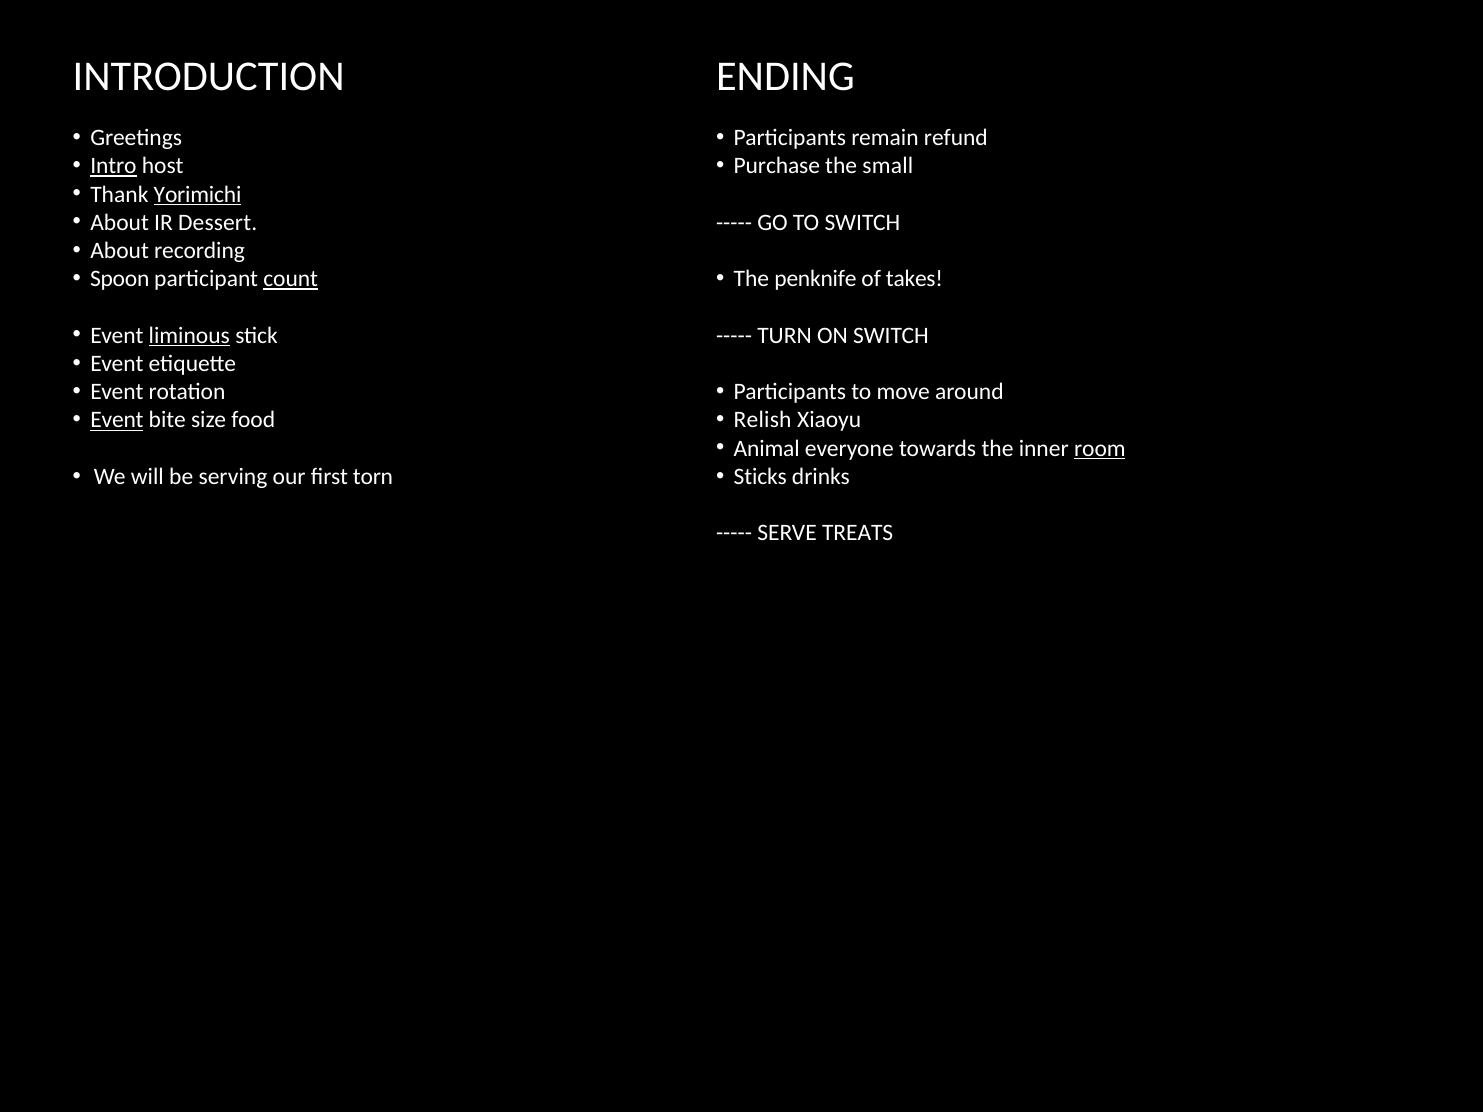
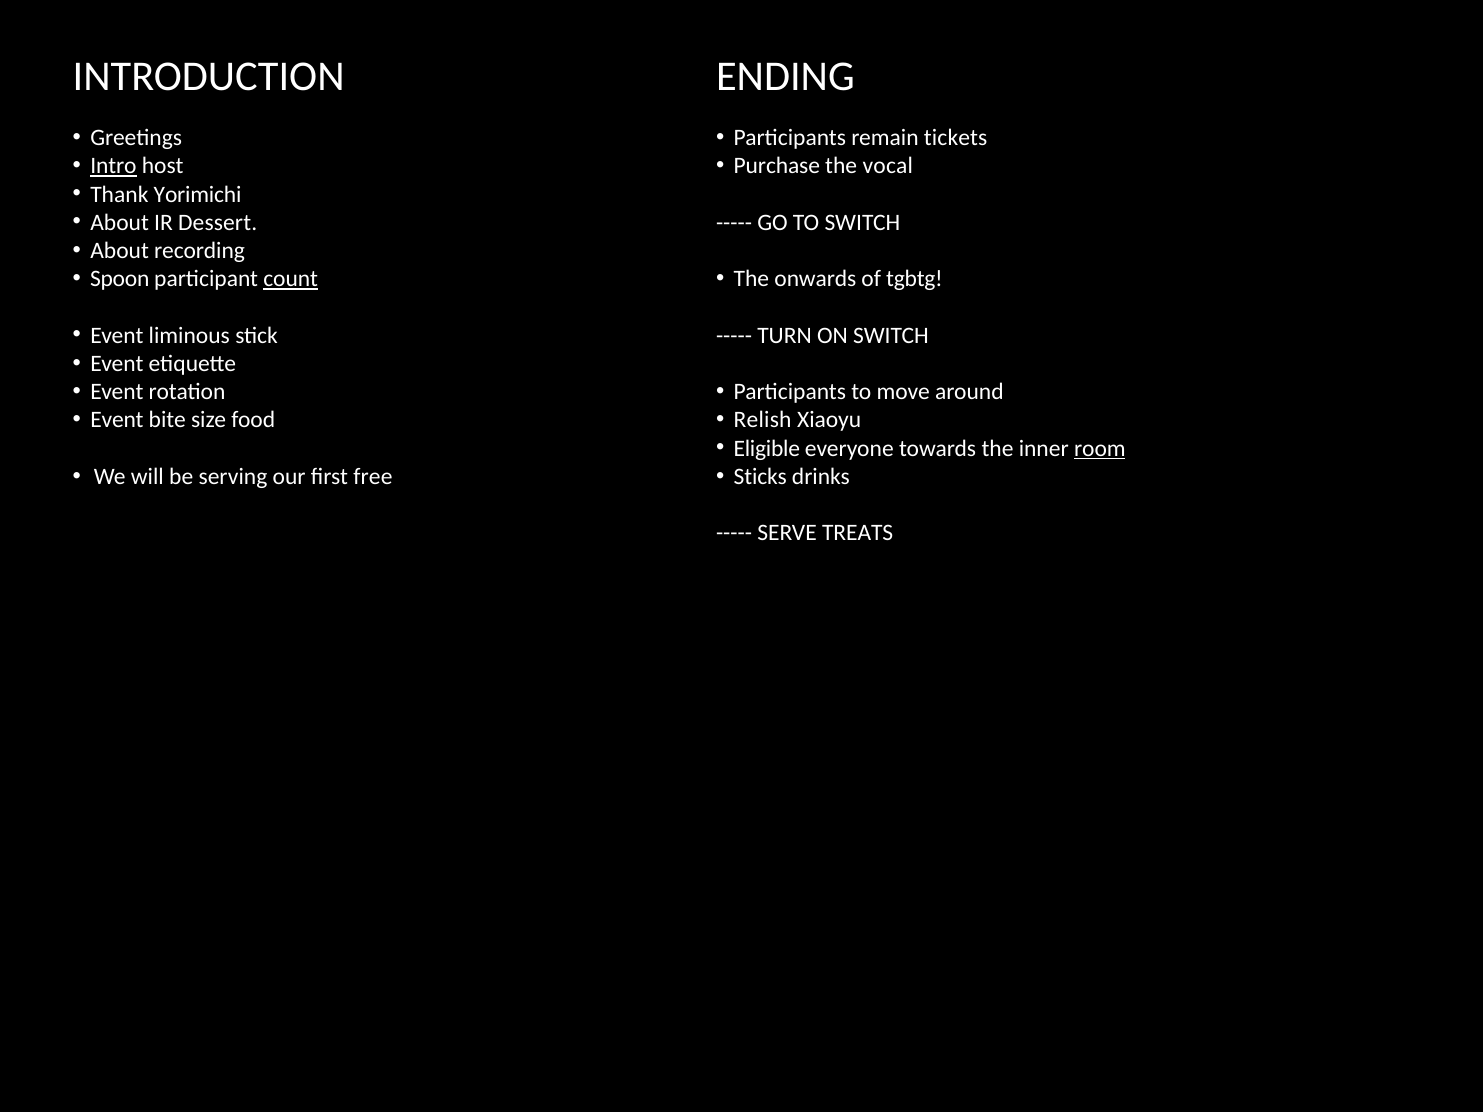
refund: refund -> tickets
small: small -> vocal
Yorimichi underline: present -> none
penknife: penknife -> onwards
takes: takes -> tgbtg
liminous underline: present -> none
Event at (117, 420) underline: present -> none
Animal: Animal -> Eligible
torn: torn -> free
